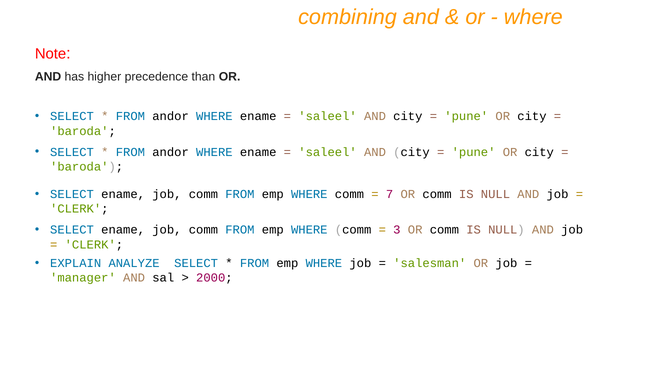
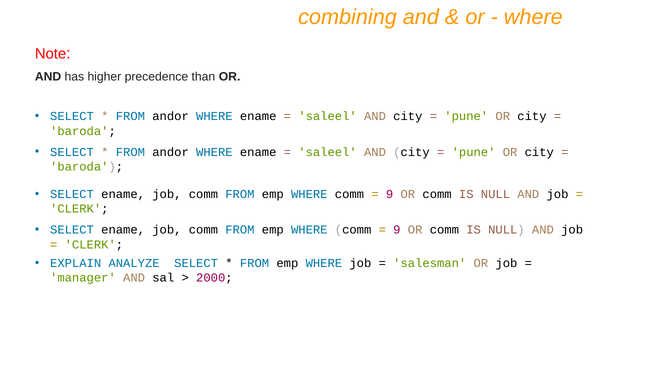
7 at (390, 194): 7 -> 9
3 at (397, 230): 3 -> 9
